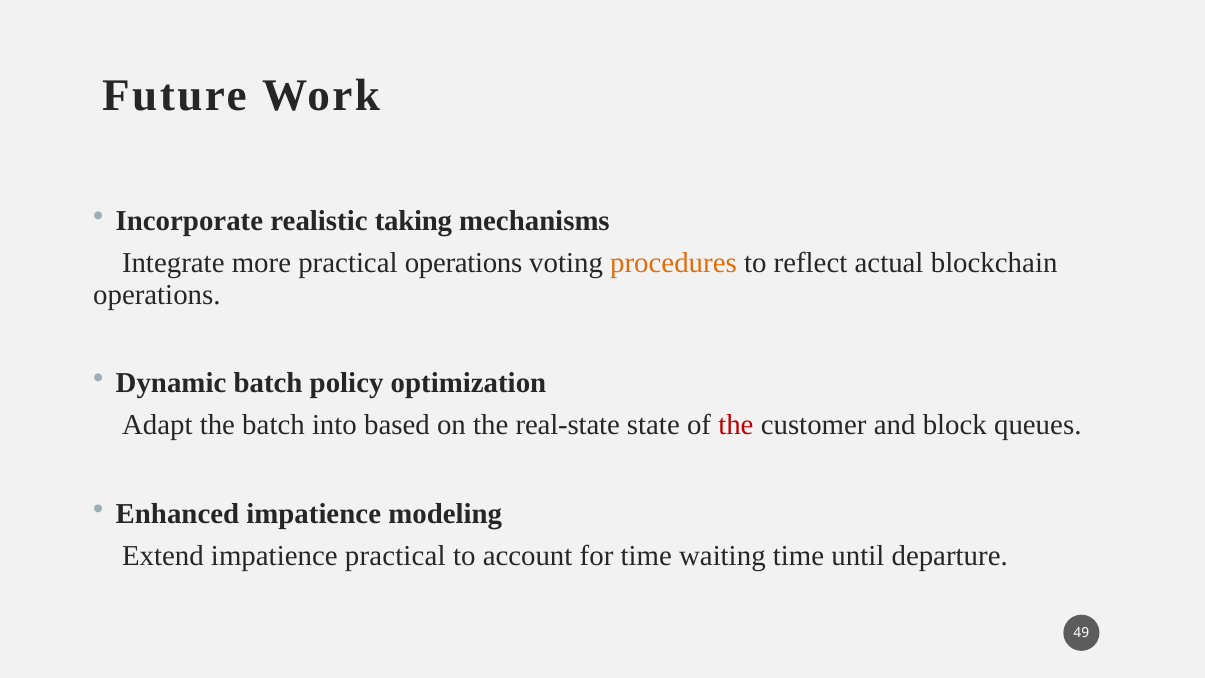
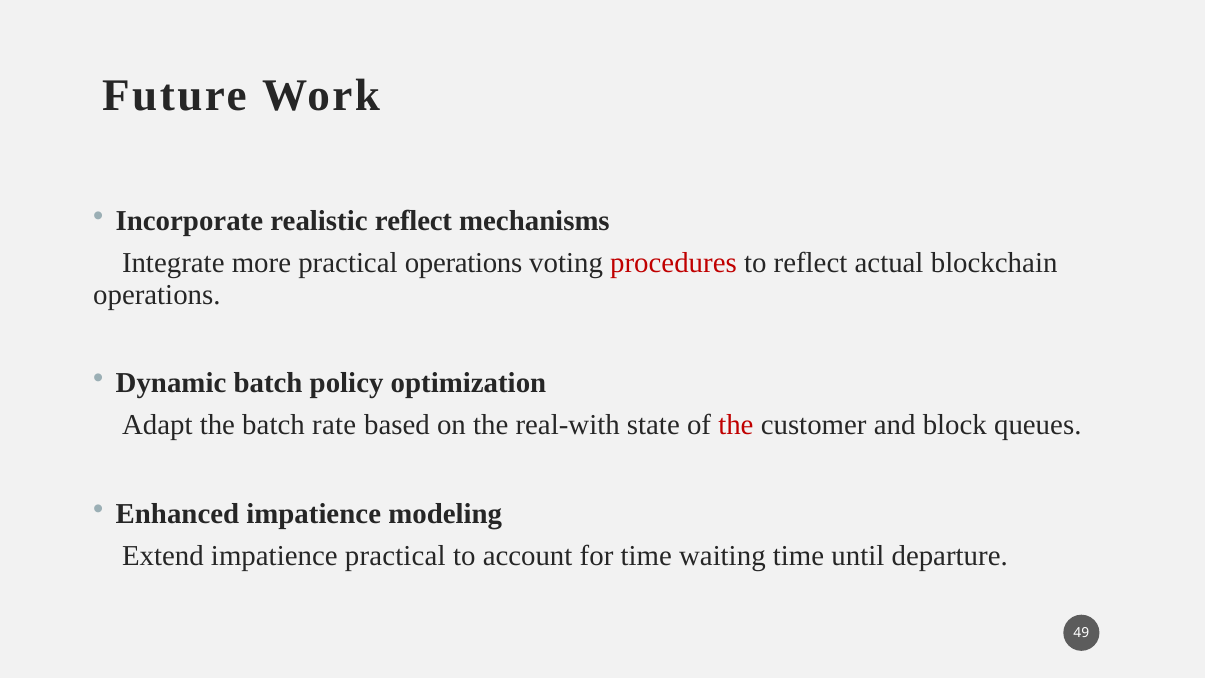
realistic taking: taking -> reflect
procedures colour: orange -> red
into: into -> rate
real-state: real-state -> real-with
